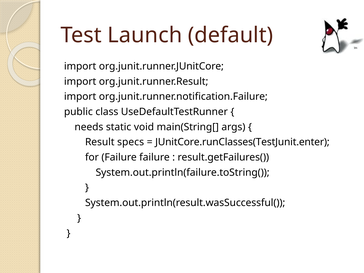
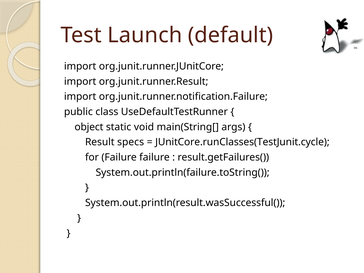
needs: needs -> object
JUnitCore.runClasses(TestJunit.enter: JUnitCore.runClasses(TestJunit.enter -> JUnitCore.runClasses(TestJunit.cycle
